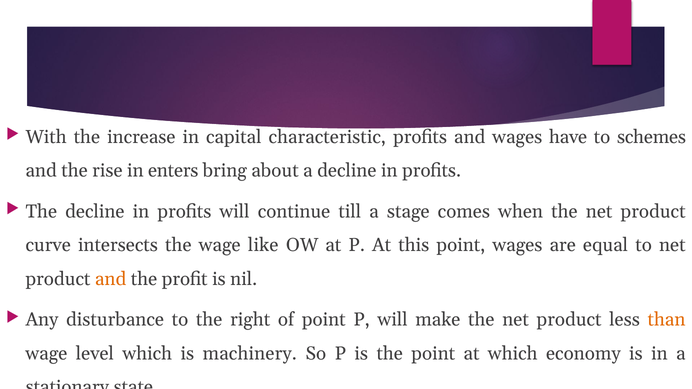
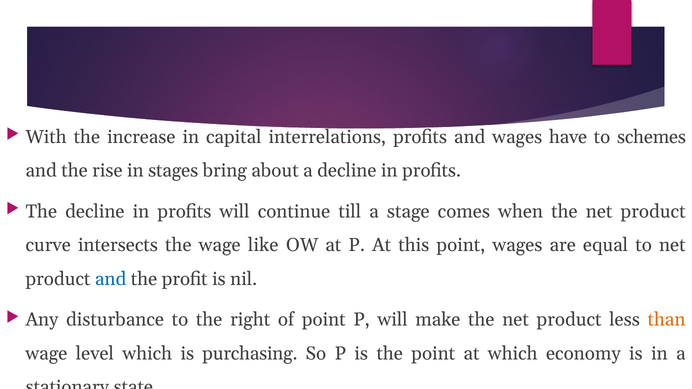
characteristic: characteristic -> interrelations
enters: enters -> stages
and at (111, 279) colour: orange -> blue
machinery: machinery -> purchasing
